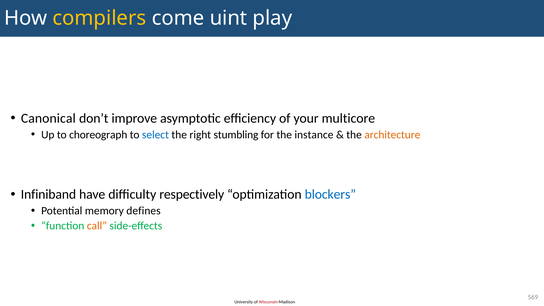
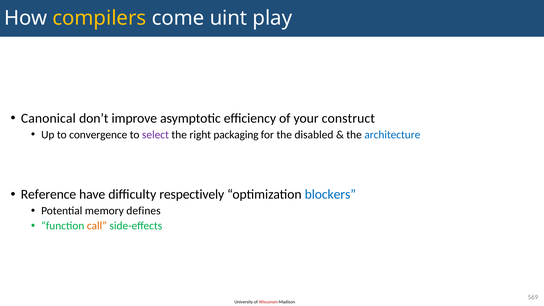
multicore: multicore -> construct
choreograph: choreograph -> convergence
select colour: blue -> purple
stumbling: stumbling -> packaging
instance: instance -> disabled
architecture colour: orange -> blue
Infiniband: Infiniband -> Reference
